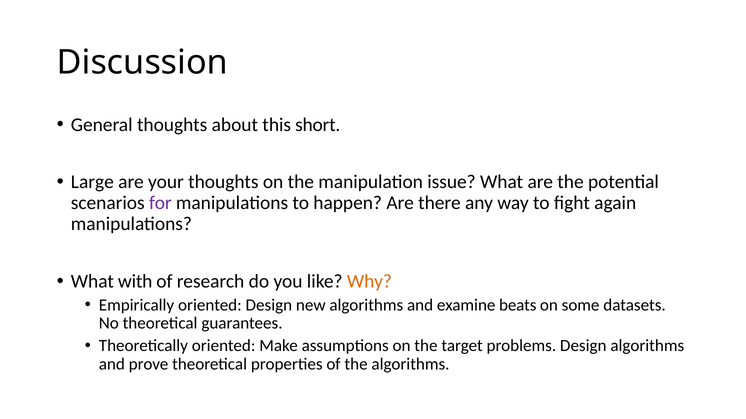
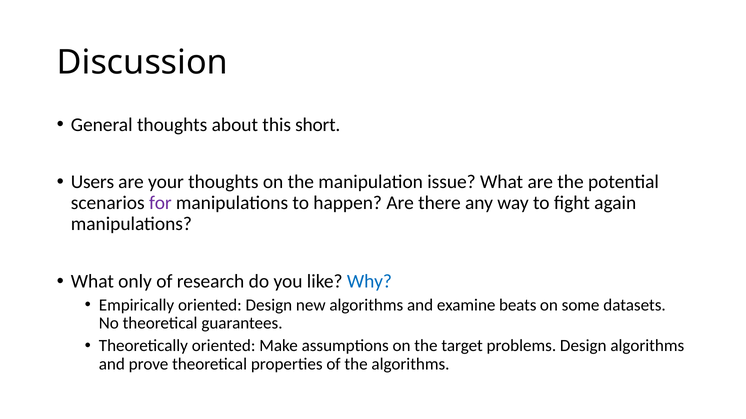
Large: Large -> Users
with: with -> only
Why colour: orange -> blue
